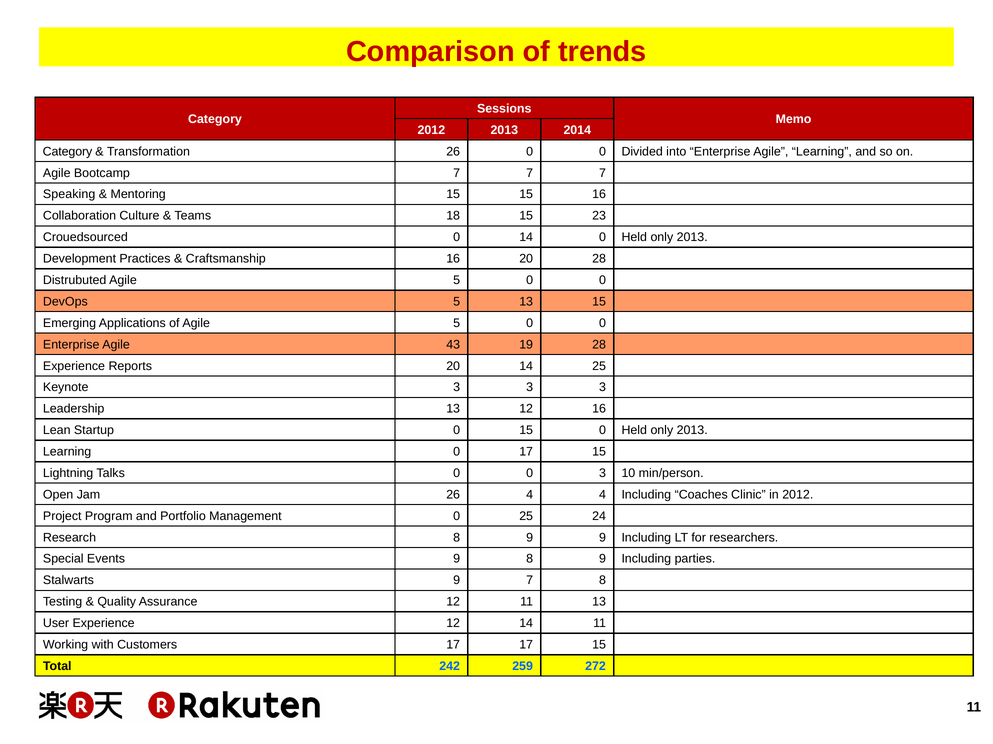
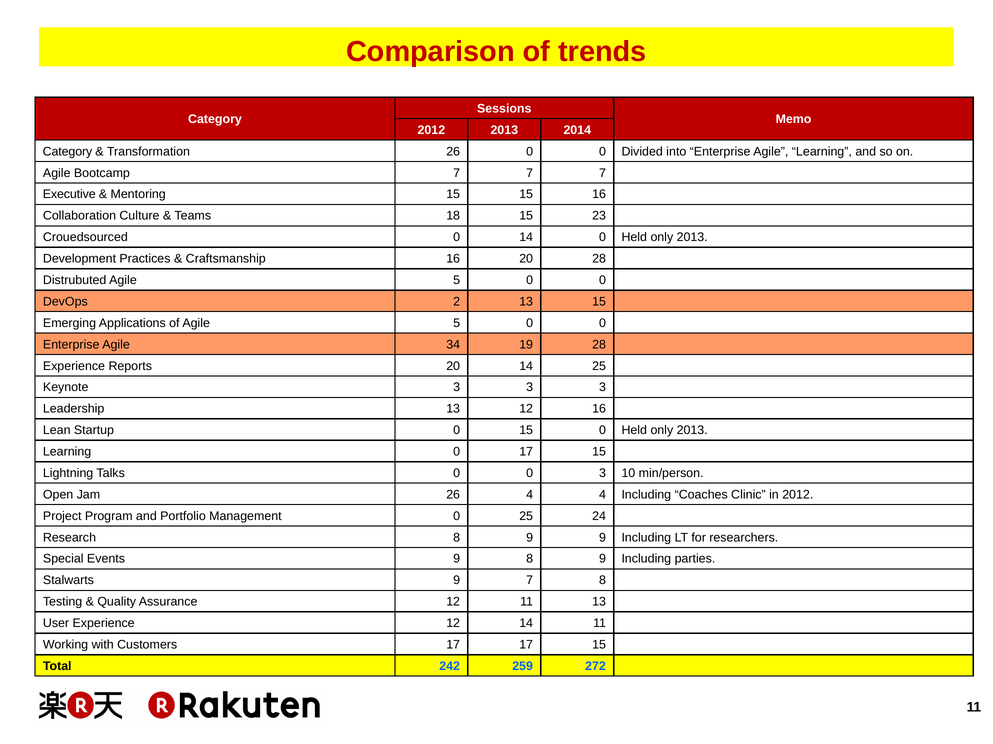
Speaking: Speaking -> Executive
DevOps 5: 5 -> 2
43: 43 -> 34
